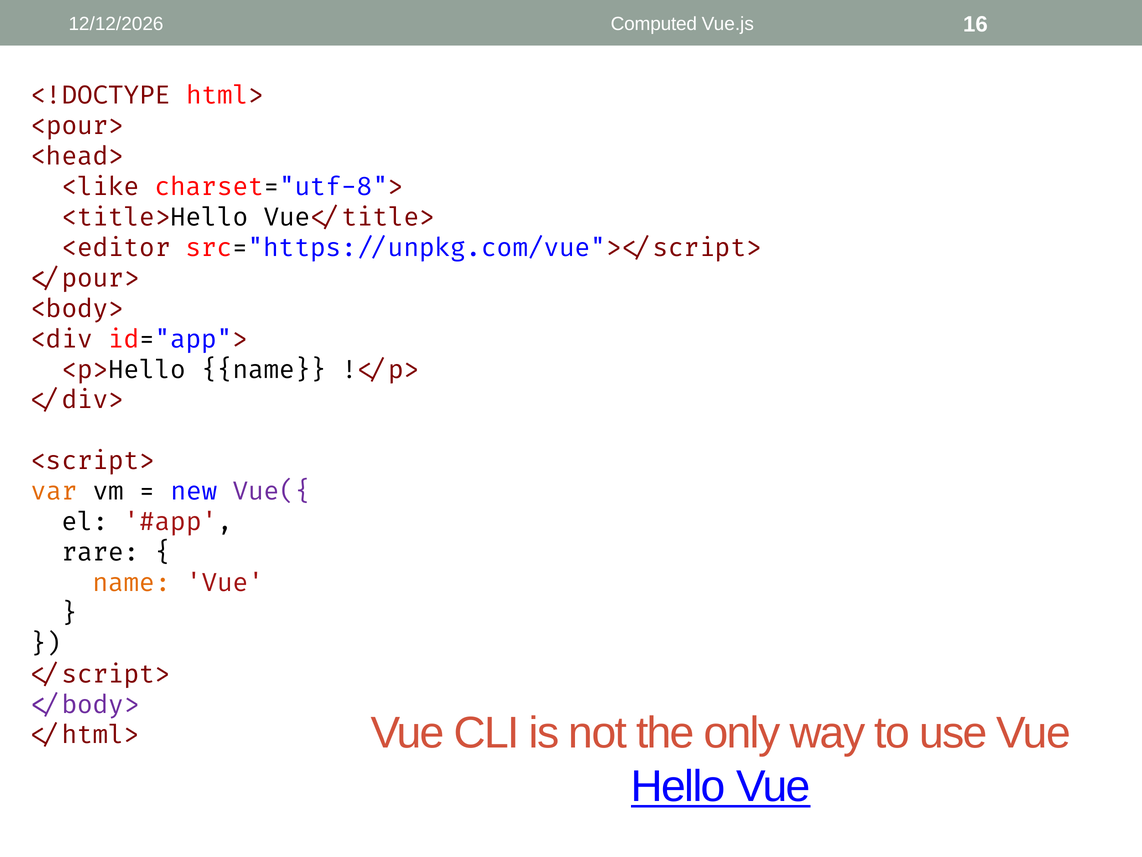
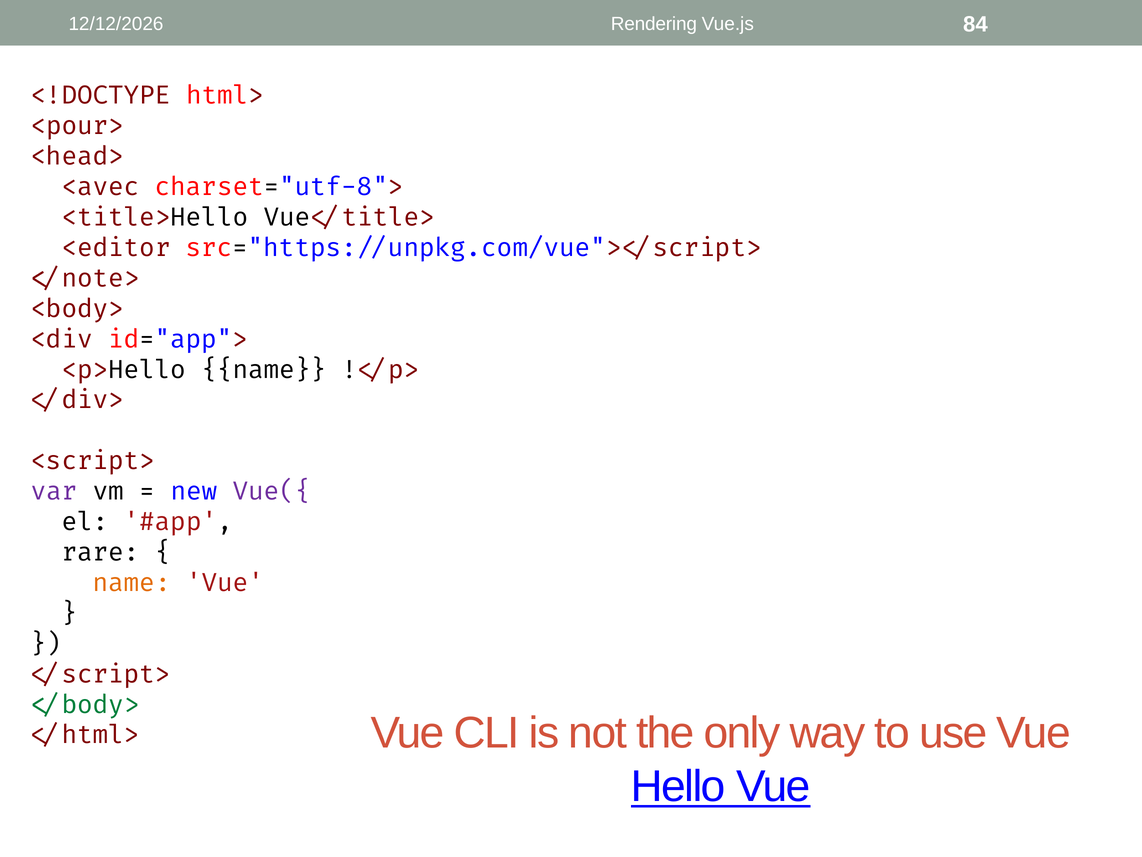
Computed: Computed -> Rendering
16: 16 -> 84
<like: <like -> <avec
</pour>: </pour> -> </note>
var colour: orange -> purple
</body> colour: purple -> green
